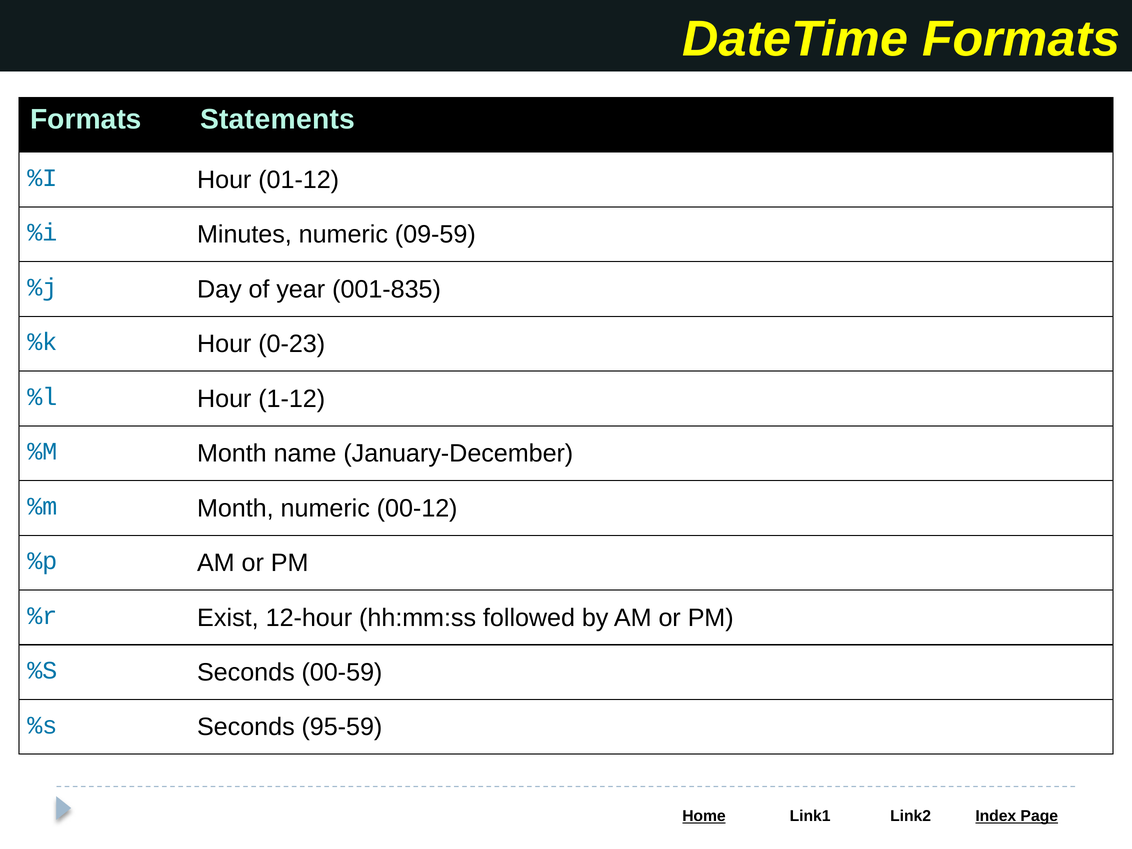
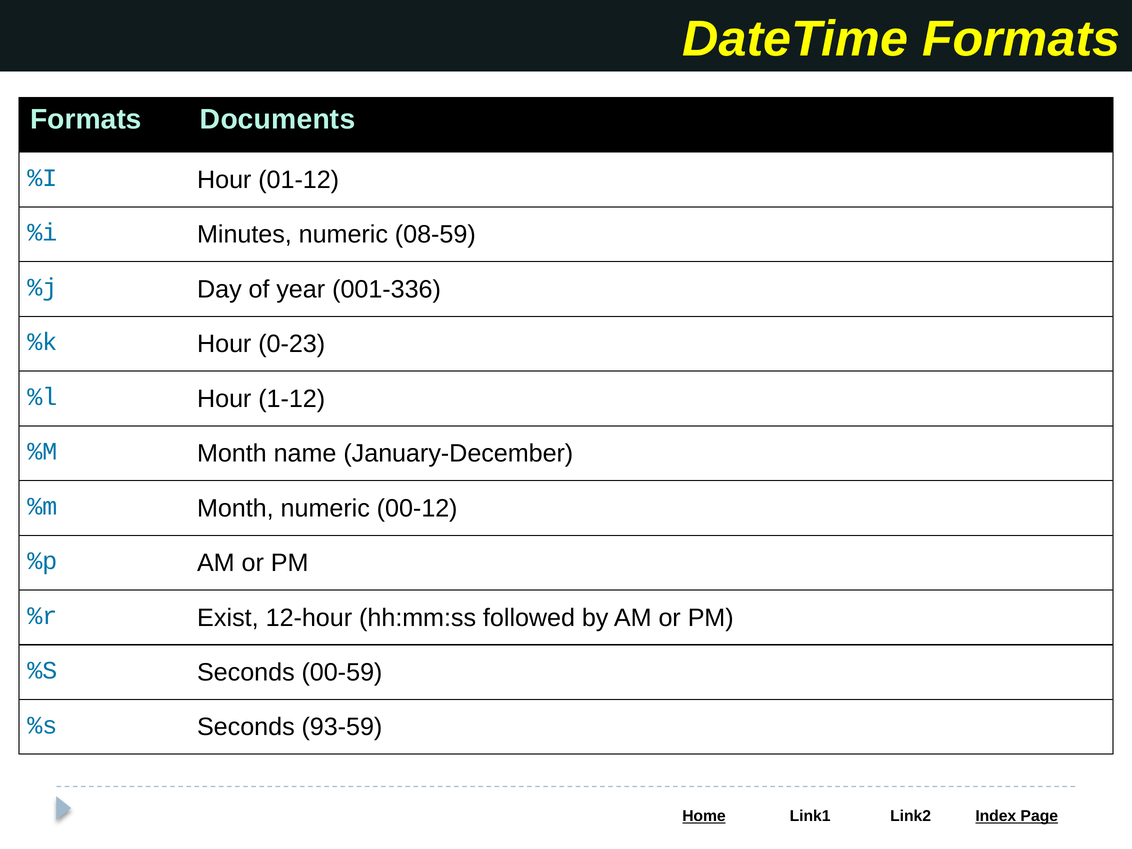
Statements: Statements -> Documents
09-59: 09-59 -> 08-59
001-835: 001-835 -> 001-336
95-59: 95-59 -> 93-59
